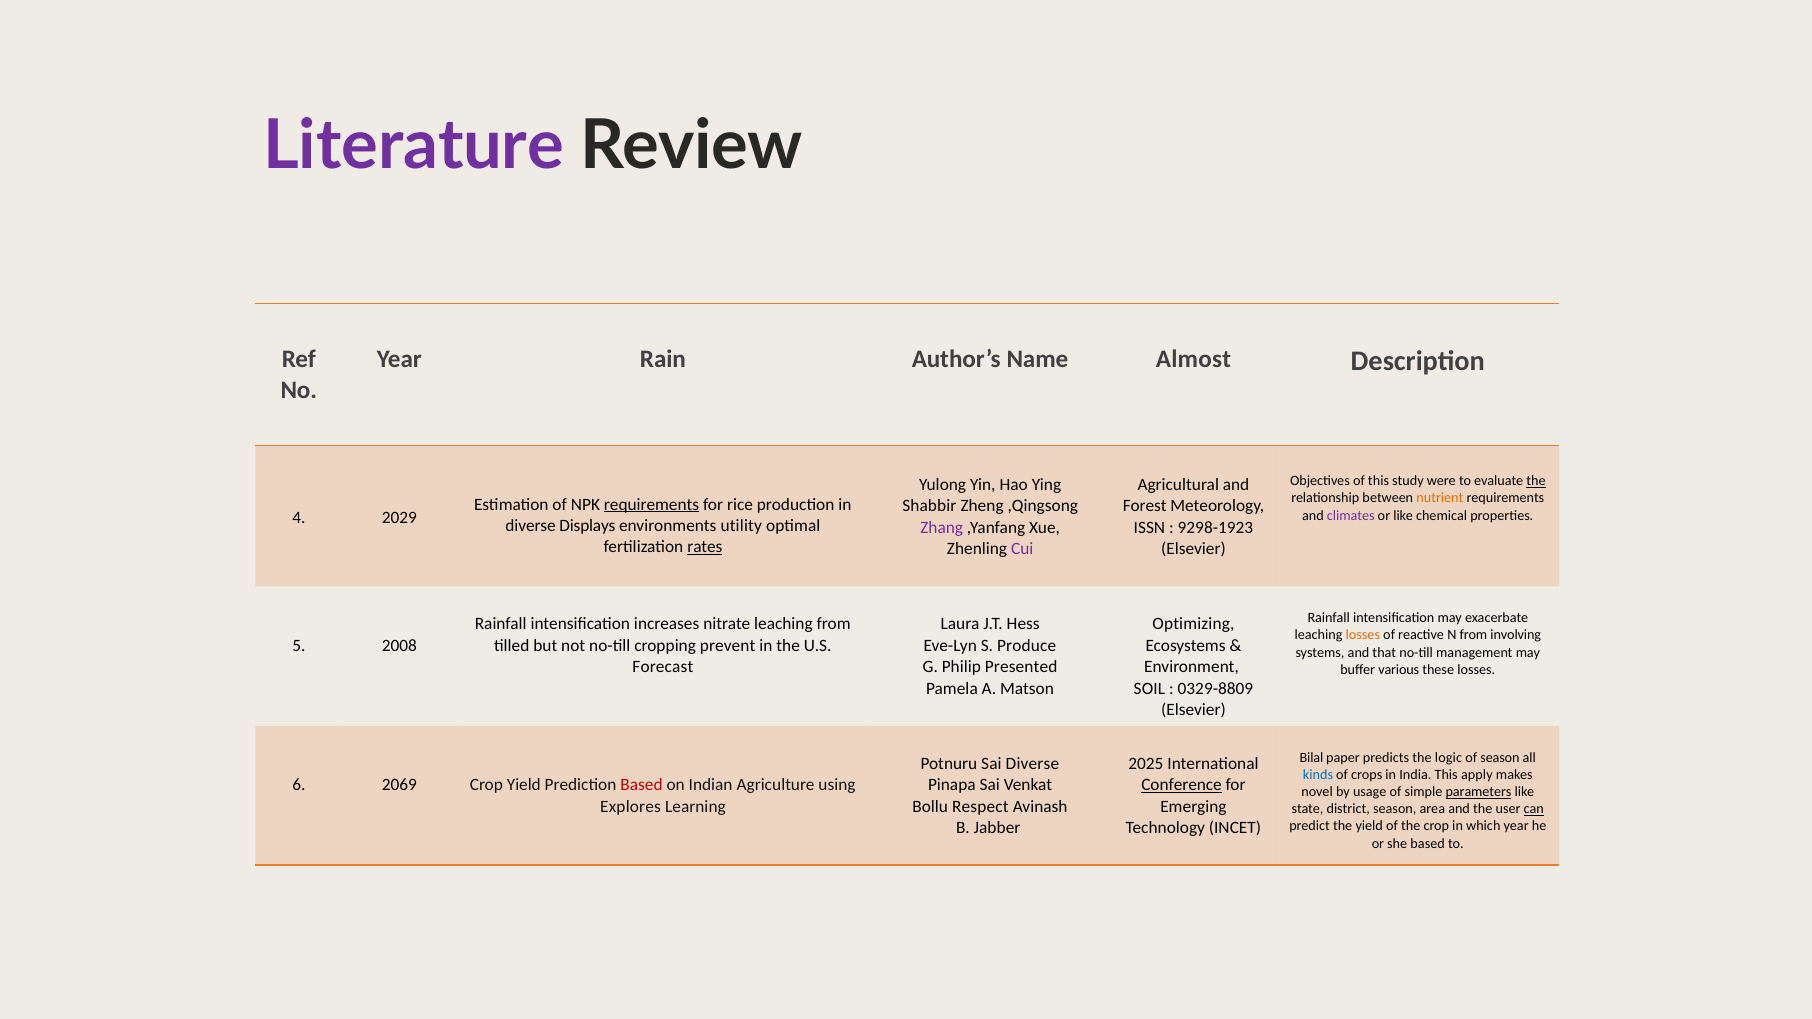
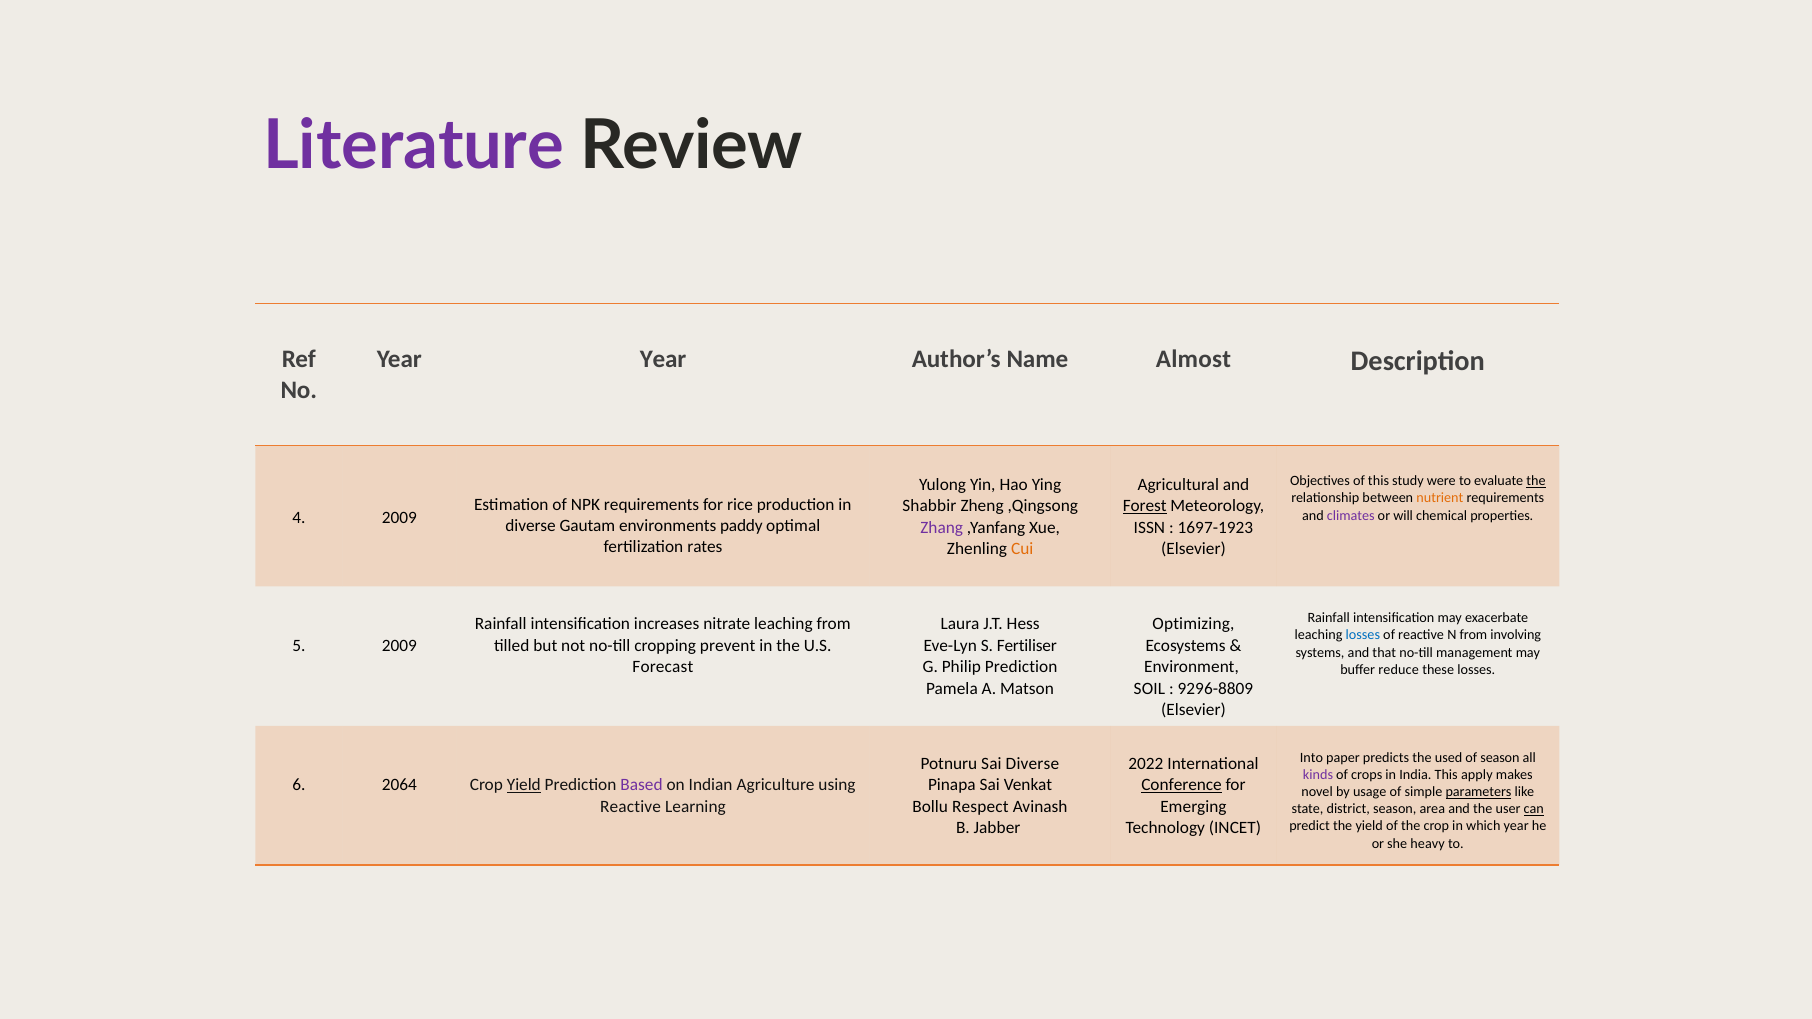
Year Rain: Rain -> Year
requirements at (652, 505) underline: present -> none
Forest underline: none -> present
or like: like -> will
4 2029: 2029 -> 2009
Displays: Displays -> Gautam
utility: utility -> paddy
9298-1923: 9298-1923 -> 1697-1923
rates underline: present -> none
Cui colour: purple -> orange
losses at (1363, 635) colour: orange -> blue
5 2008: 2008 -> 2009
Produce: Produce -> Fertiliser
Philip Presented: Presented -> Prediction
various: various -> reduce
0329-8809: 0329-8809 -> 9296-8809
Bilal: Bilal -> Into
logic: logic -> used
2025: 2025 -> 2022
kinds colour: blue -> purple
2069: 2069 -> 2064
Yield at (524, 785) underline: none -> present
Based at (641, 785) colour: red -> purple
Explores at (631, 807): Explores -> Reactive
she based: based -> heavy
